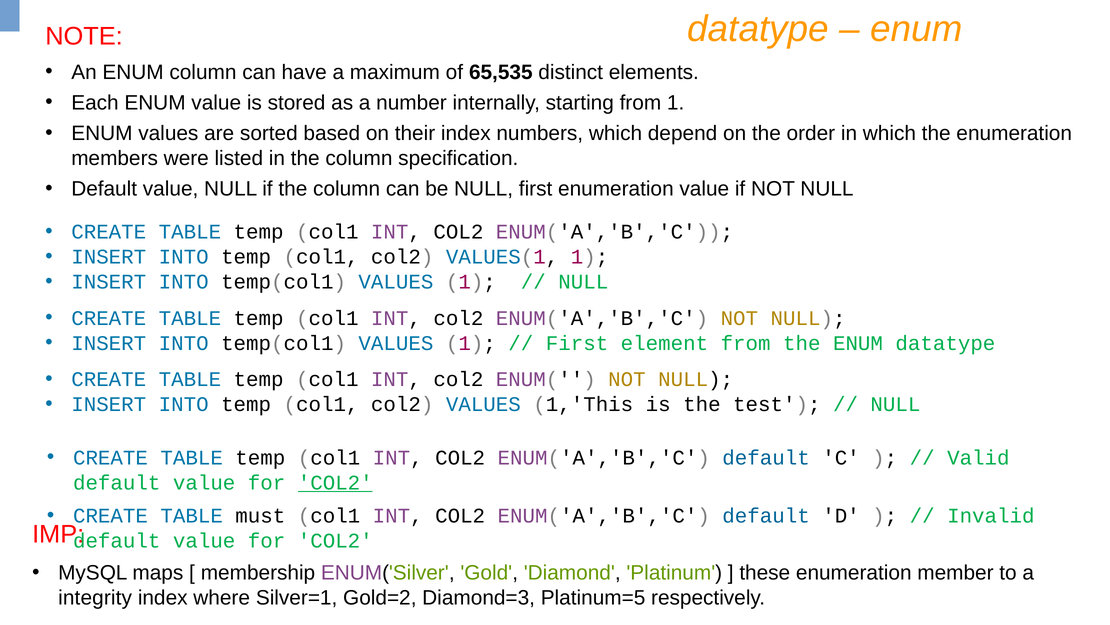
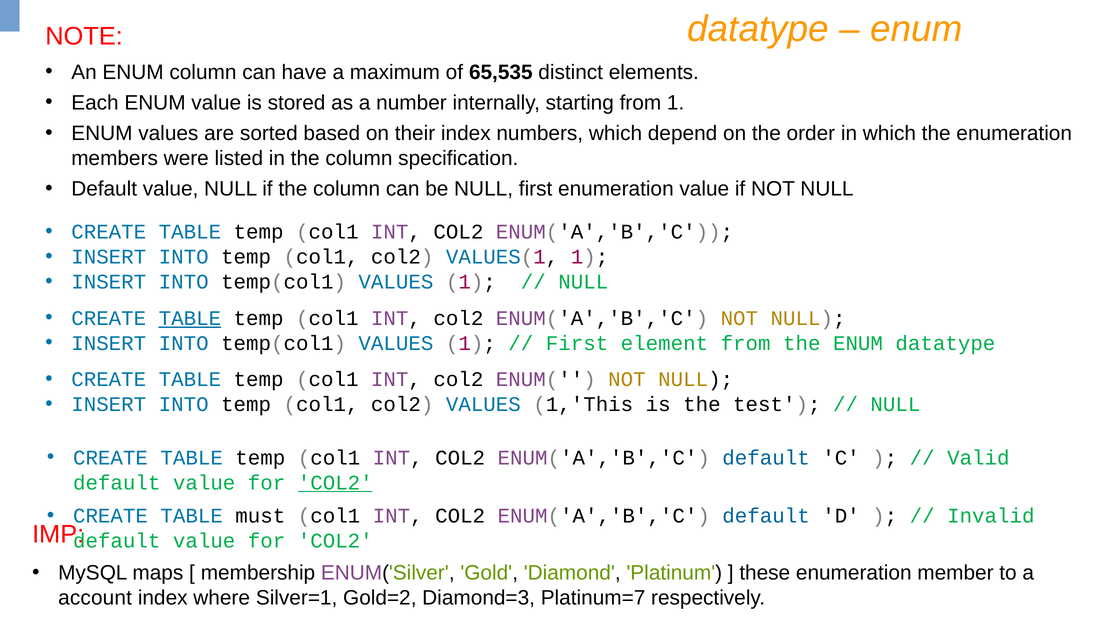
TABLE at (190, 318) underline: none -> present
integrity: integrity -> account
Platinum=5: Platinum=5 -> Platinum=7
